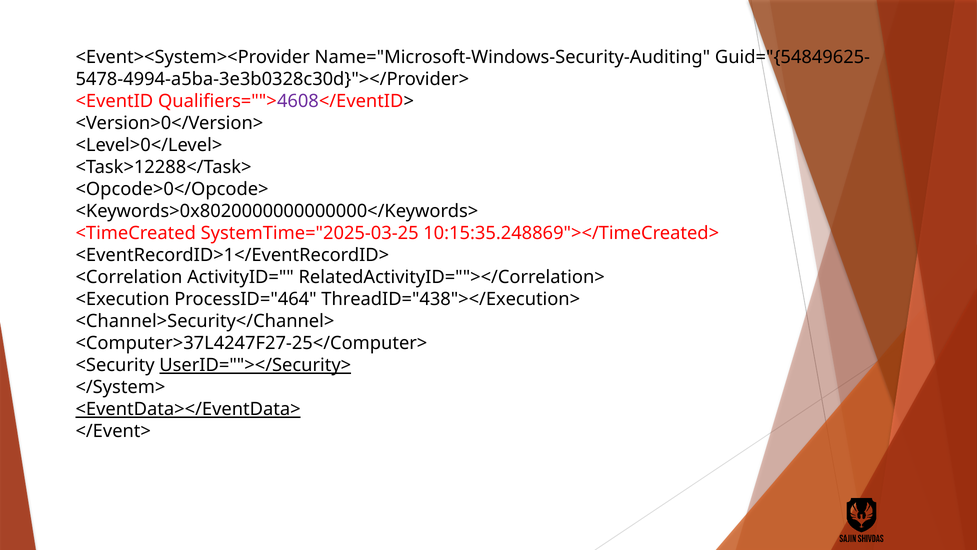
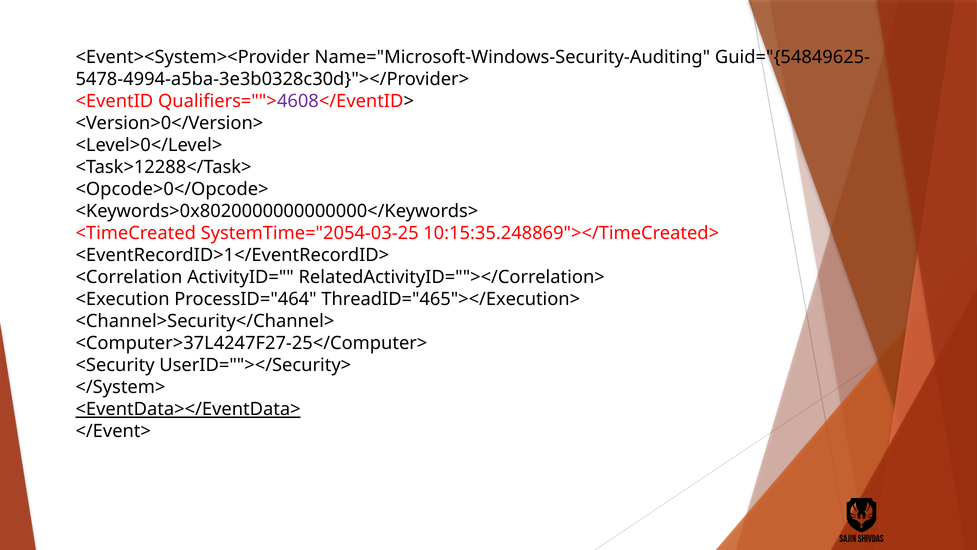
SystemTime="2025-03-25: SystemTime="2025-03-25 -> SystemTime="2054-03-25
ThreadID="438"></Execution>: ThreadID="438"></Execution> -> ThreadID="465"></Execution>
UserID=""></Security> underline: present -> none
